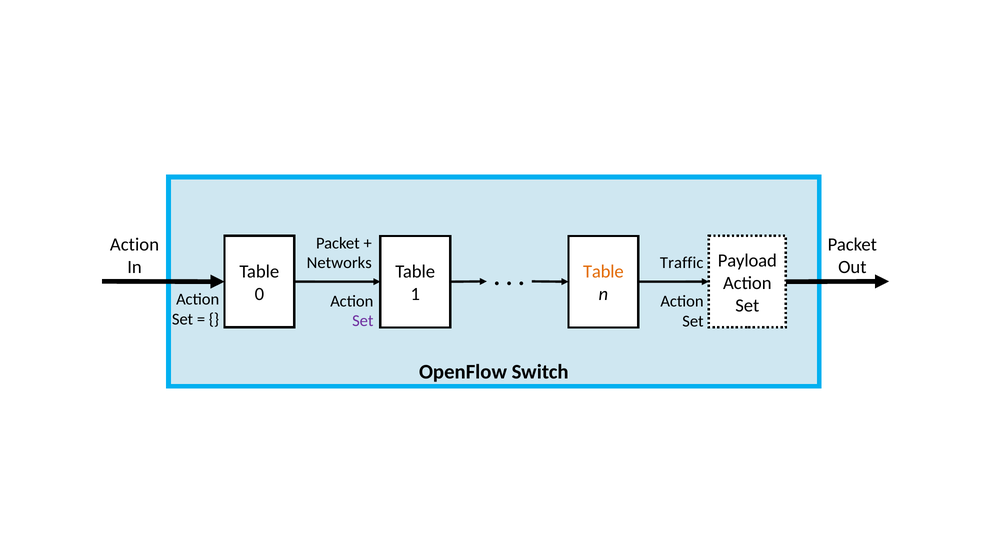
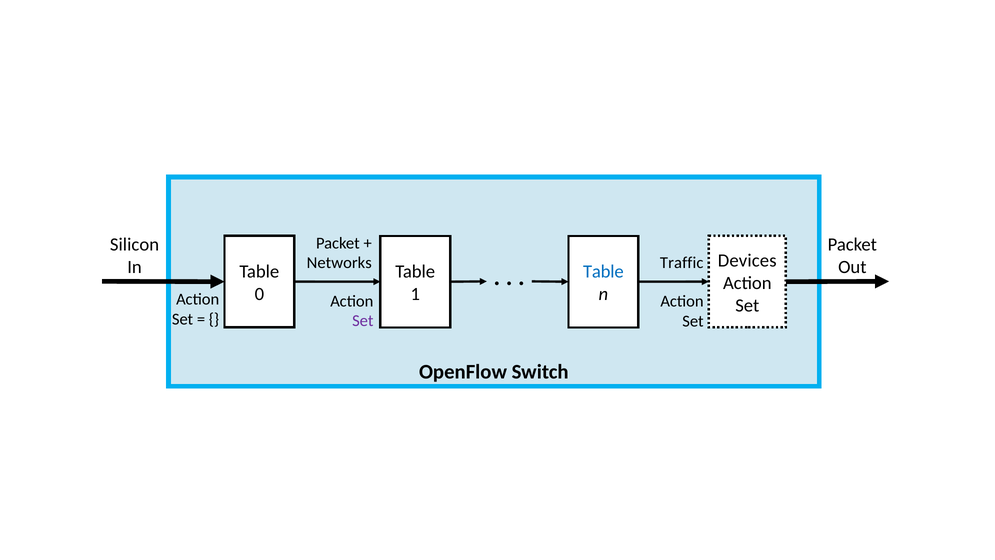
Action at (134, 245): Action -> Silicon
Payload: Payload -> Devices
Table at (603, 272) colour: orange -> blue
